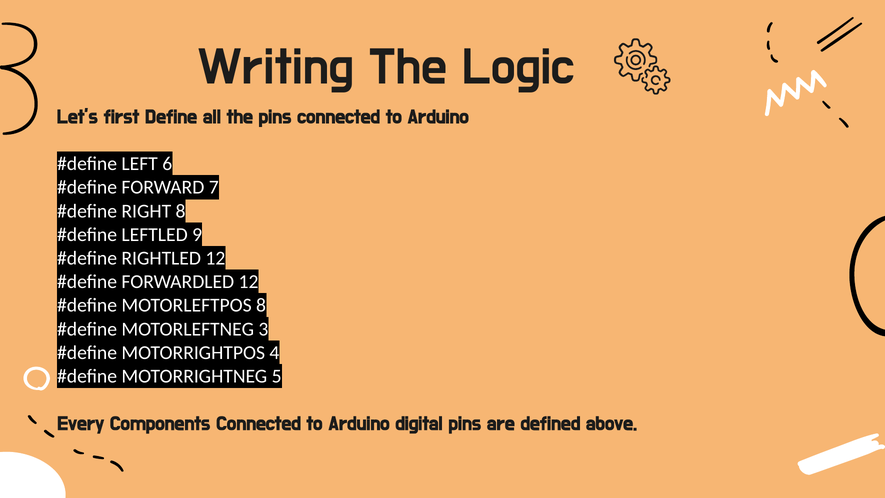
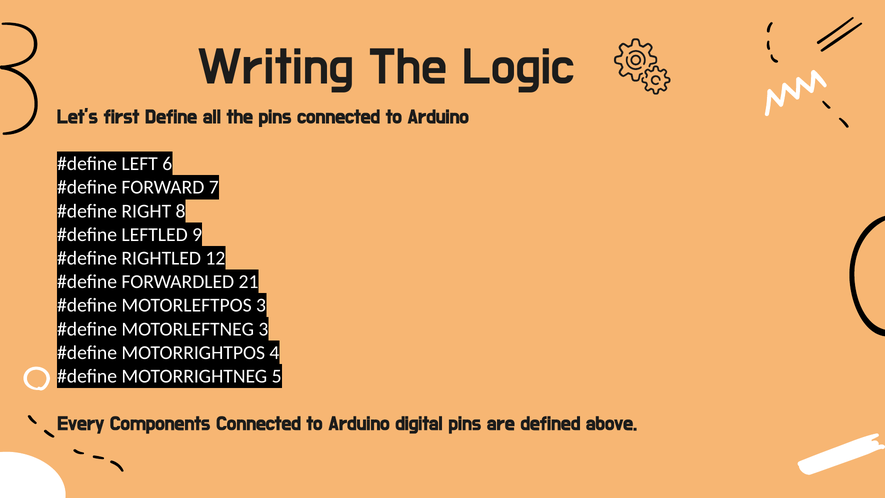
FORWARDLED 12: 12 -> 21
MOTORLEFTPOS 8: 8 -> 3
